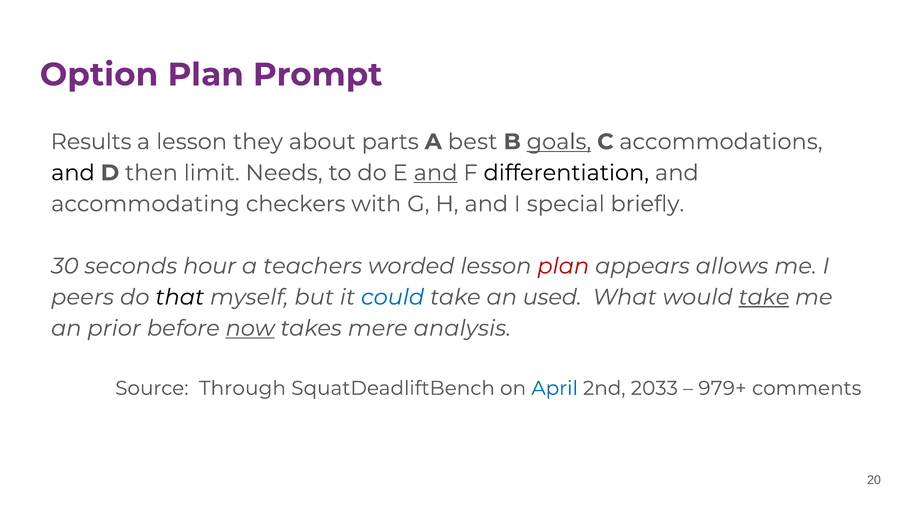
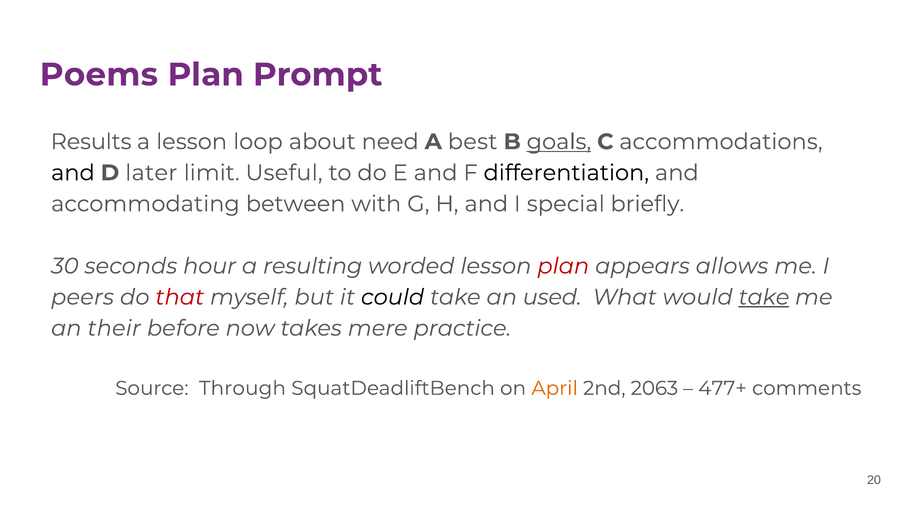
Option: Option -> Poems
they: they -> loop
parts: parts -> need
then: then -> later
Needs: Needs -> Useful
and at (436, 173) underline: present -> none
checkers: checkers -> between
teachers: teachers -> resulting
that colour: black -> red
could colour: blue -> black
prior: prior -> their
now underline: present -> none
analysis: analysis -> practice
April colour: blue -> orange
2033: 2033 -> 2063
979+: 979+ -> 477+
